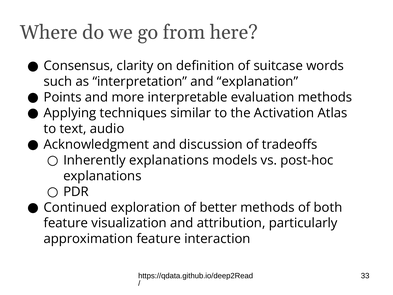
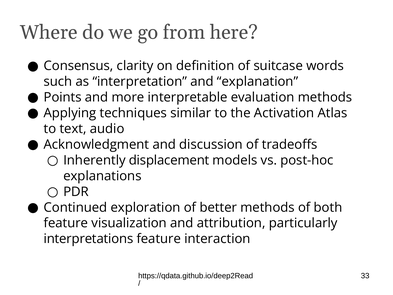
Inherently explanations: explanations -> displacement
approximation: approximation -> interpretations
